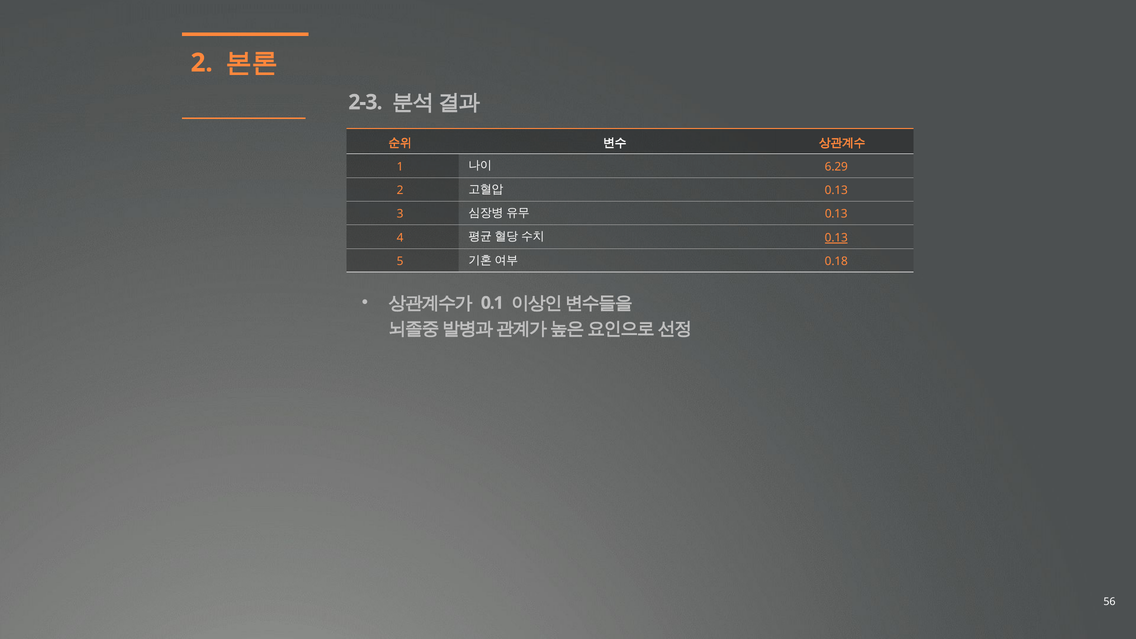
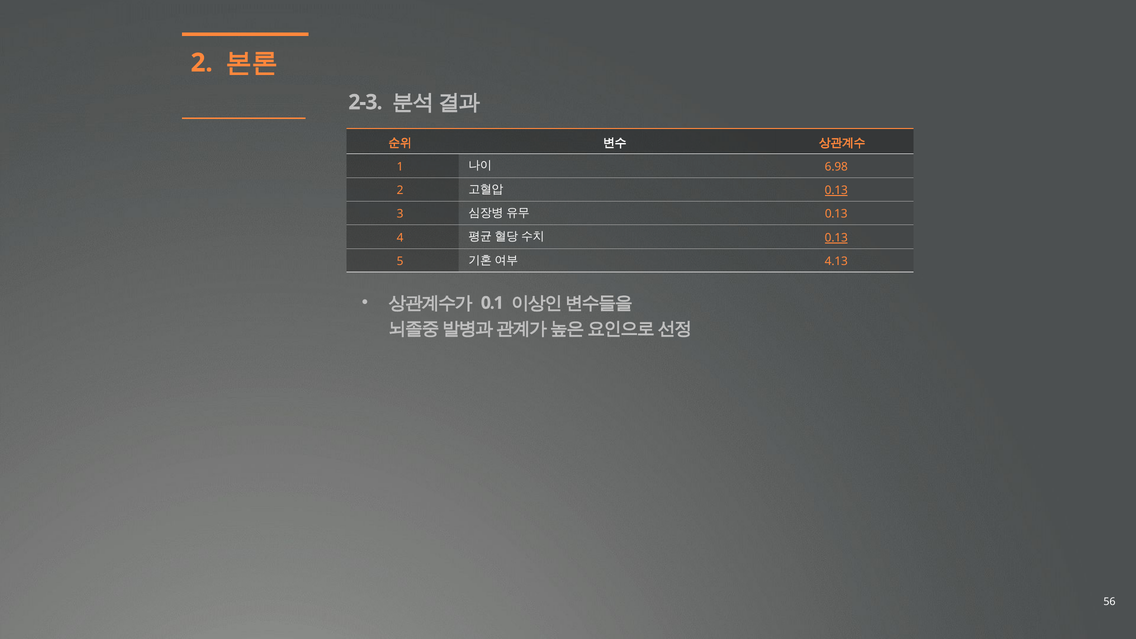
6.29: 6.29 -> 6.98
0.13 at (836, 190) underline: none -> present
0.18: 0.18 -> 4.13
